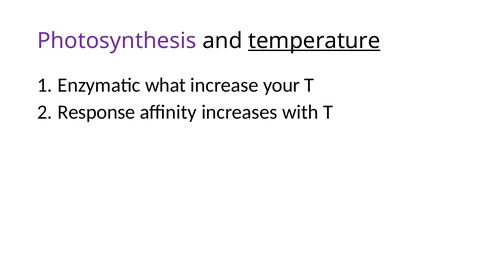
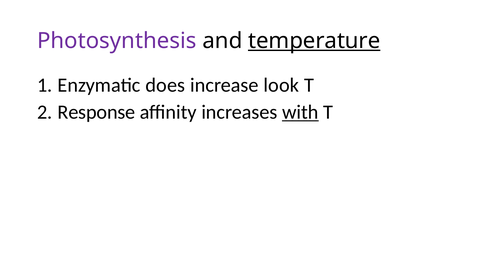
what: what -> does
your: your -> look
with underline: none -> present
